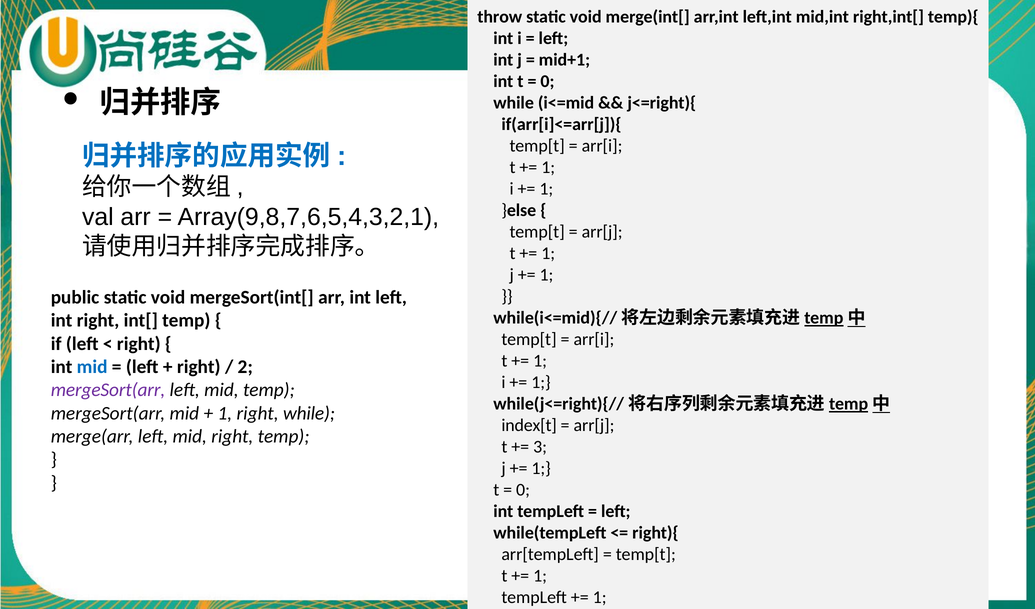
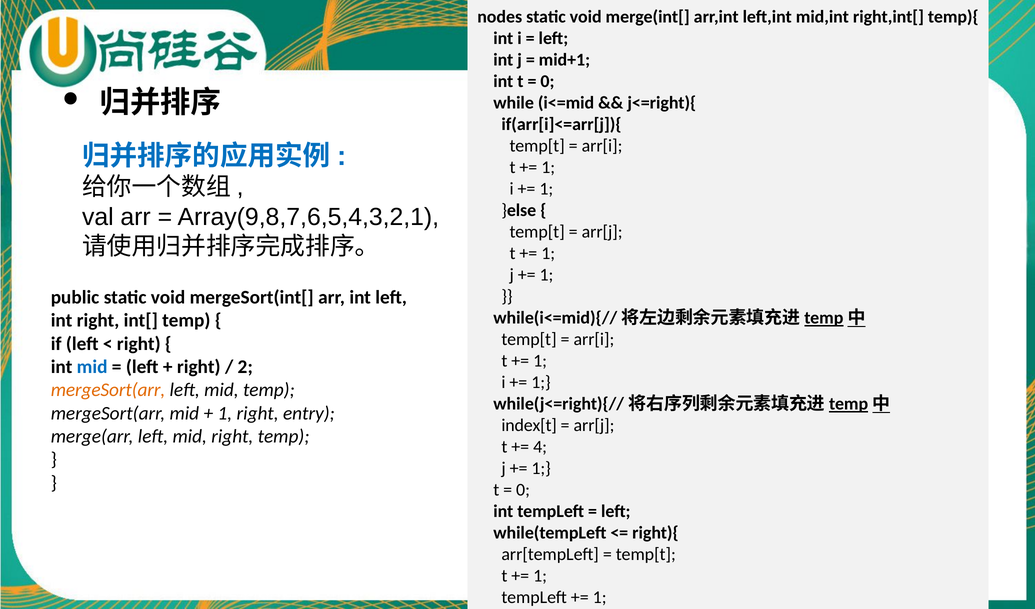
throw: throw -> nodes
mergeSort(arr at (108, 390) colour: purple -> orange
right while: while -> entry
3: 3 -> 4
